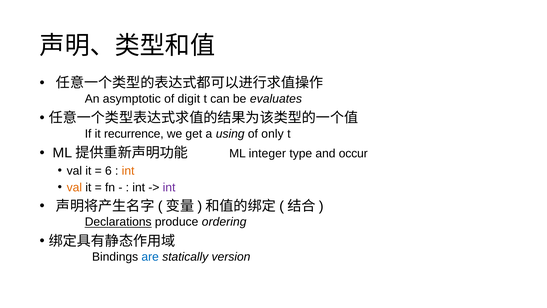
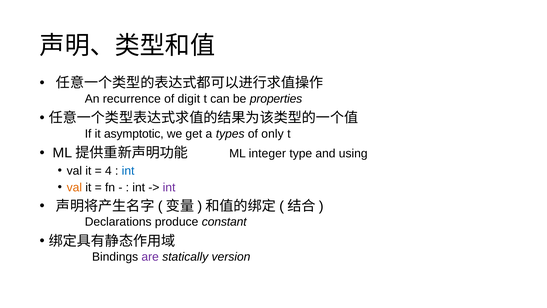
asymptotic: asymptotic -> recurrence
evaluates: evaluates -> properties
recurrence: recurrence -> asymptotic
using: using -> types
occur: occur -> using
6: 6 -> 4
int at (128, 171) colour: orange -> blue
Declarations underline: present -> none
ordering: ordering -> constant
are colour: blue -> purple
